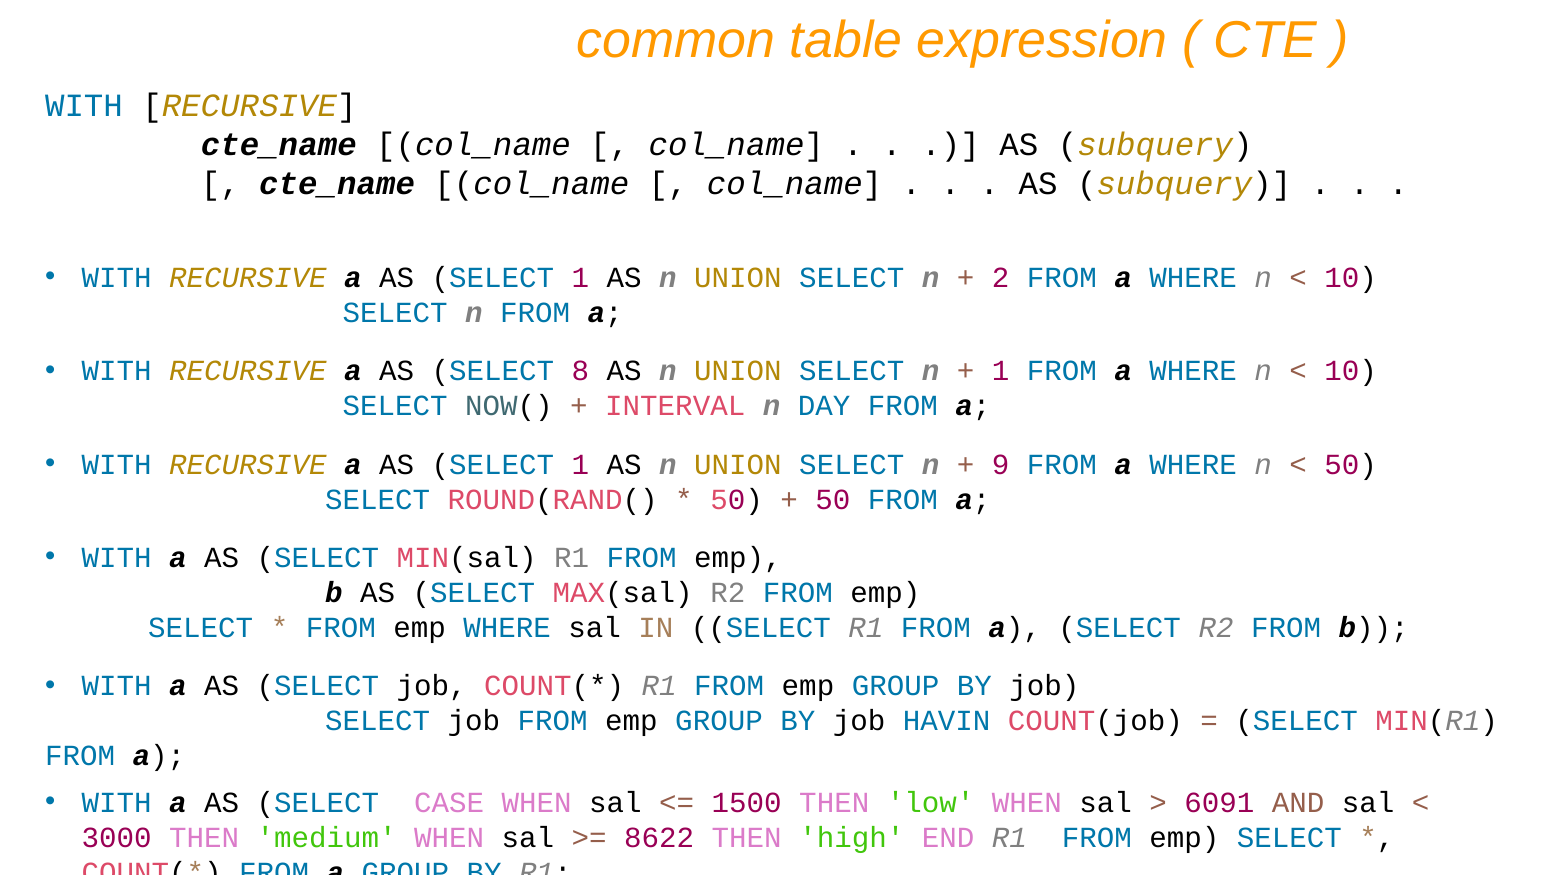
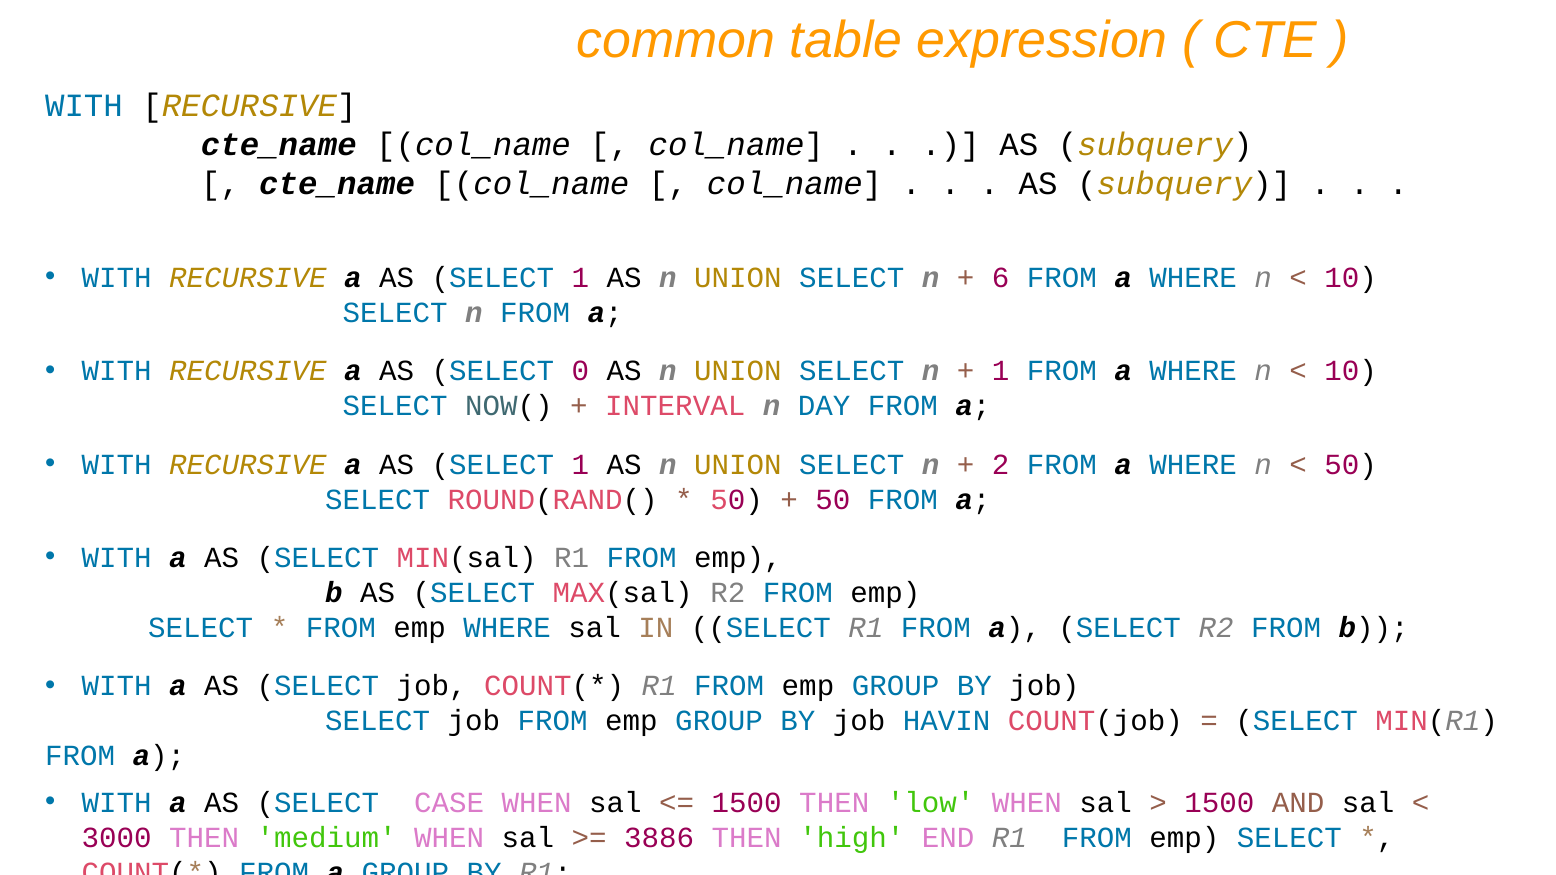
2: 2 -> 6
8: 8 -> 0
9: 9 -> 2
6091 at (1219, 803): 6091 -> 1500
8622: 8622 -> 3886
